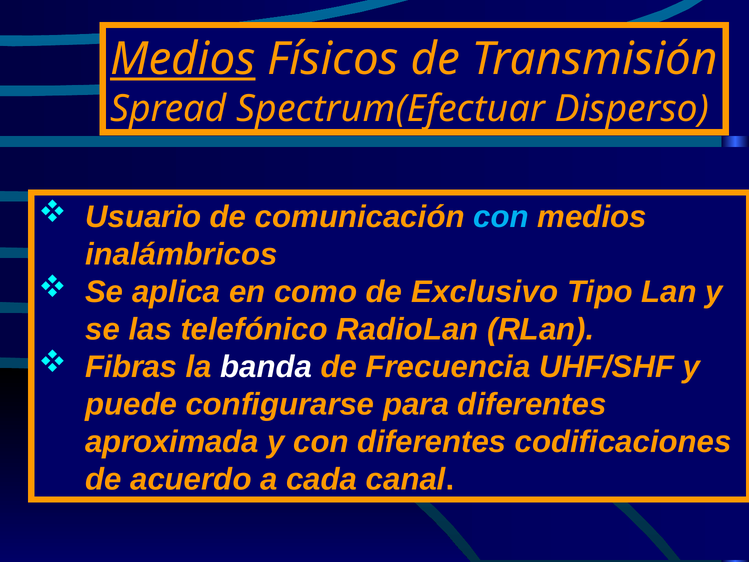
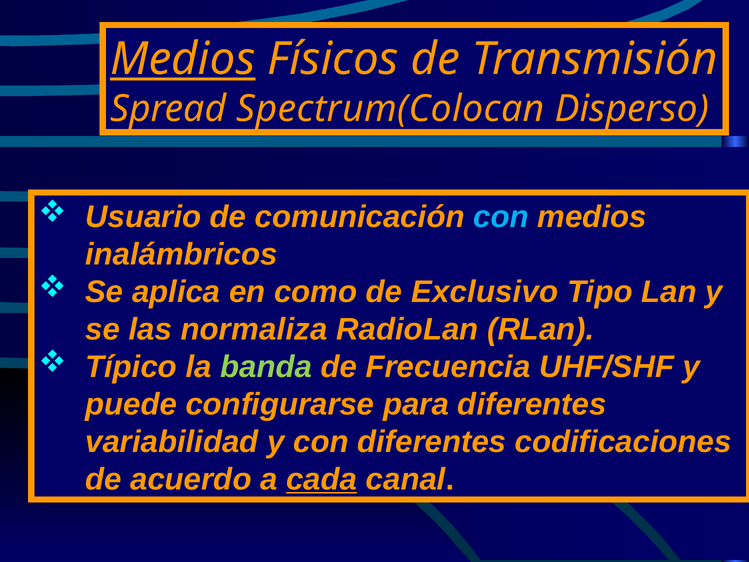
Spectrum(Efectuar: Spectrum(Efectuar -> Spectrum(Colocan
telefónico: telefónico -> normaliza
Fibras: Fibras -> Típico
banda colour: white -> light green
aproximada: aproximada -> variabilidad
cada underline: none -> present
